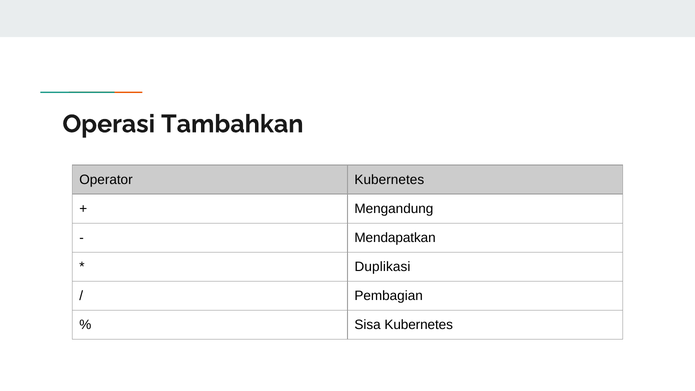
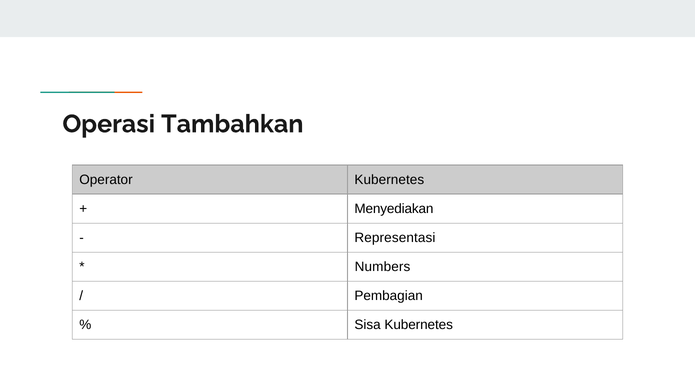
Mengandung: Mengandung -> Menyediakan
Mendapatkan: Mendapatkan -> Representasi
Duplikasi: Duplikasi -> Numbers
